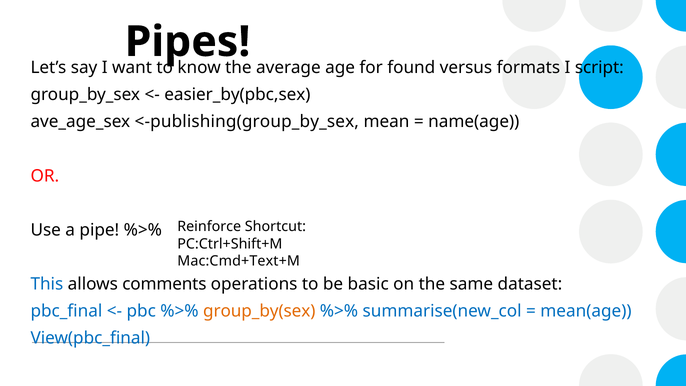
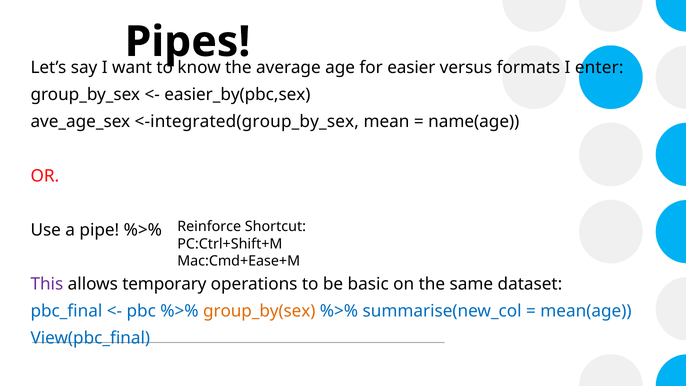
found: found -> easier
script: script -> enter
<-publishing(group_by_sex: <-publishing(group_by_sex -> <-integrated(group_by_sex
Mac:Cmd+Text+M: Mac:Cmd+Text+M -> Mac:Cmd+Ease+M
This colour: blue -> purple
comments: comments -> temporary
